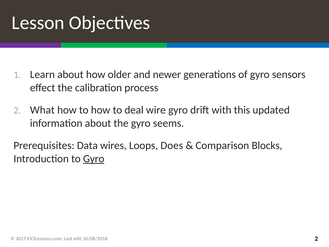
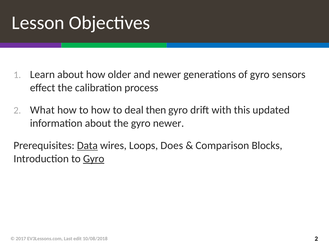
wire: wire -> then
gyro seems: seems -> newer
Data underline: none -> present
